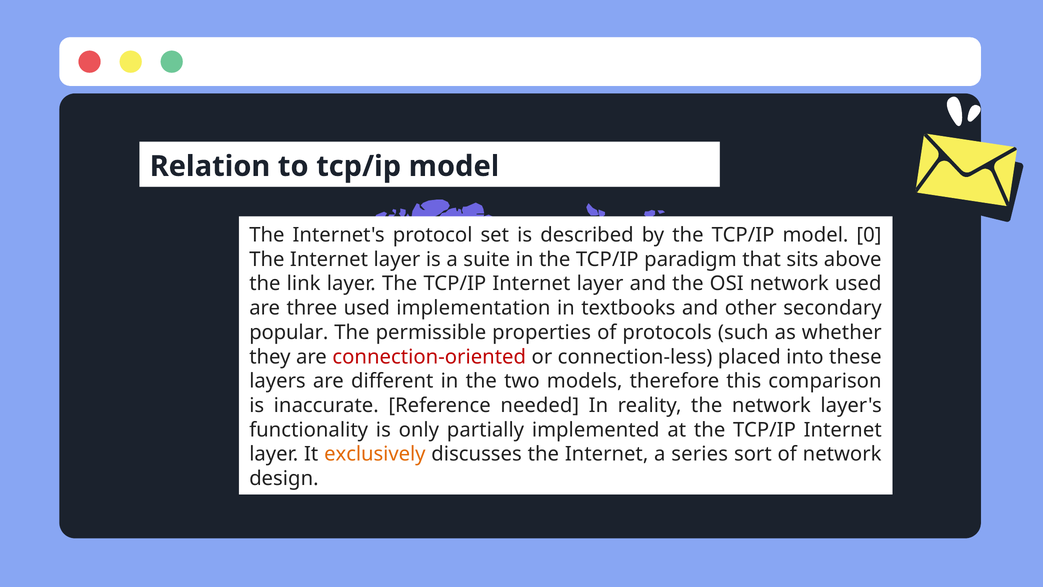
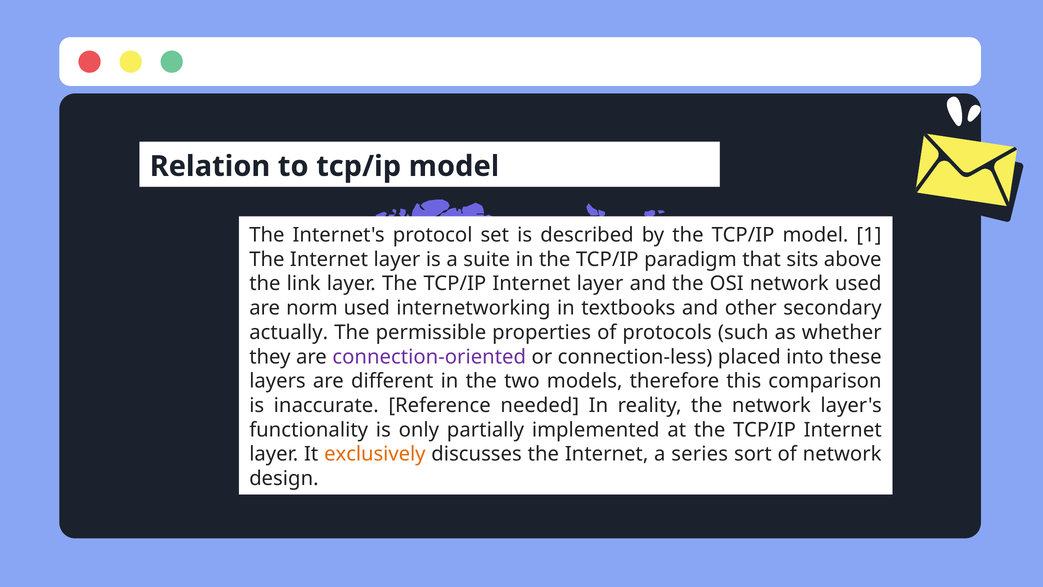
0: 0 -> 1
three: three -> norm
implementation: implementation -> internetworking
popular: popular -> actually
connection-oriented colour: red -> purple
